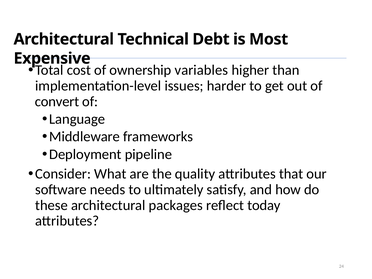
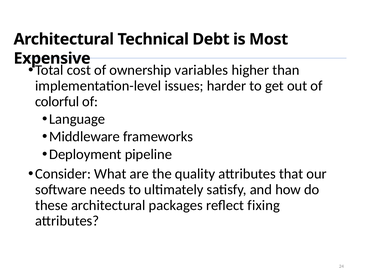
convert: convert -> colorful
today: today -> fixing
